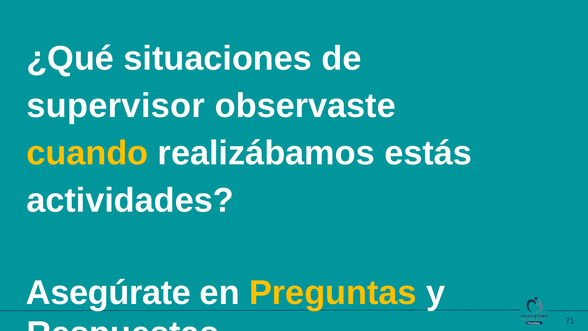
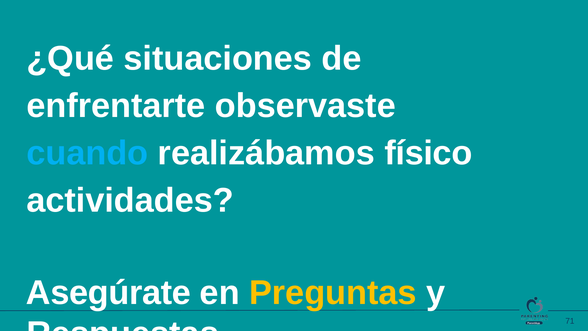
supervisor: supervisor -> enfrentarte
cuando colour: yellow -> light blue
estás: estás -> físico
